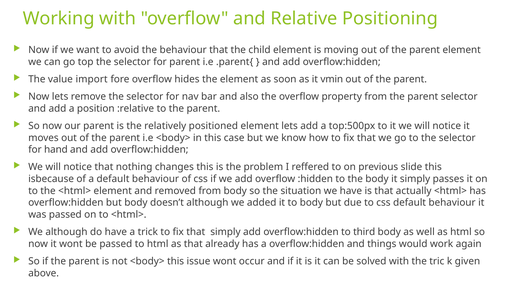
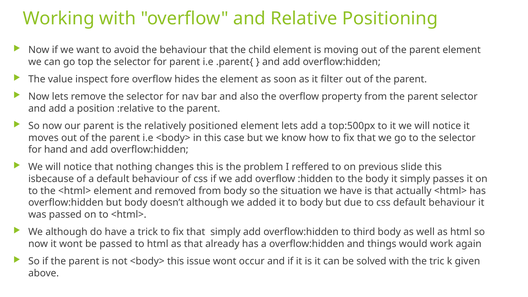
import: import -> inspect
vmin: vmin -> filter
